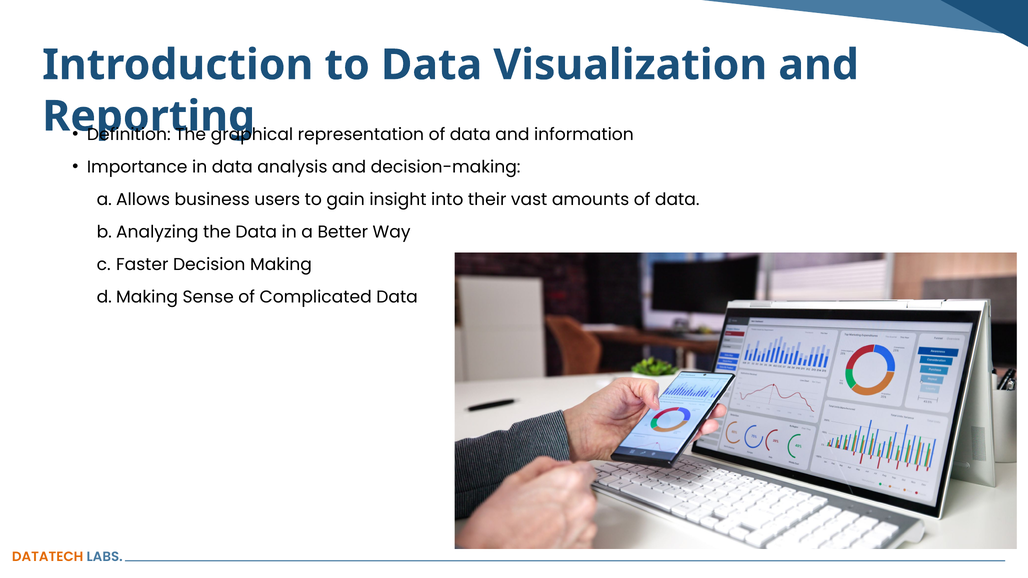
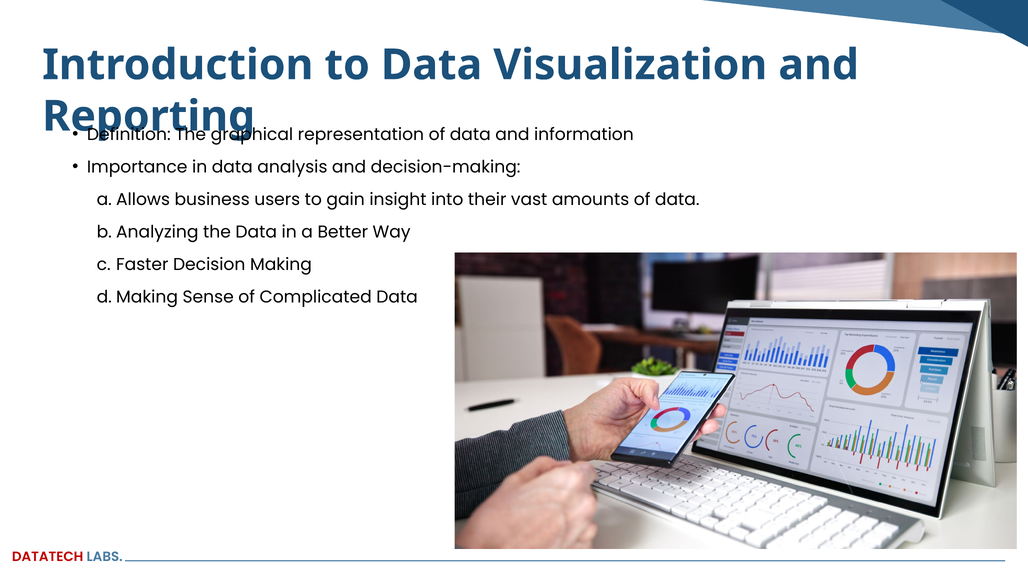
DATATECH colour: orange -> red
